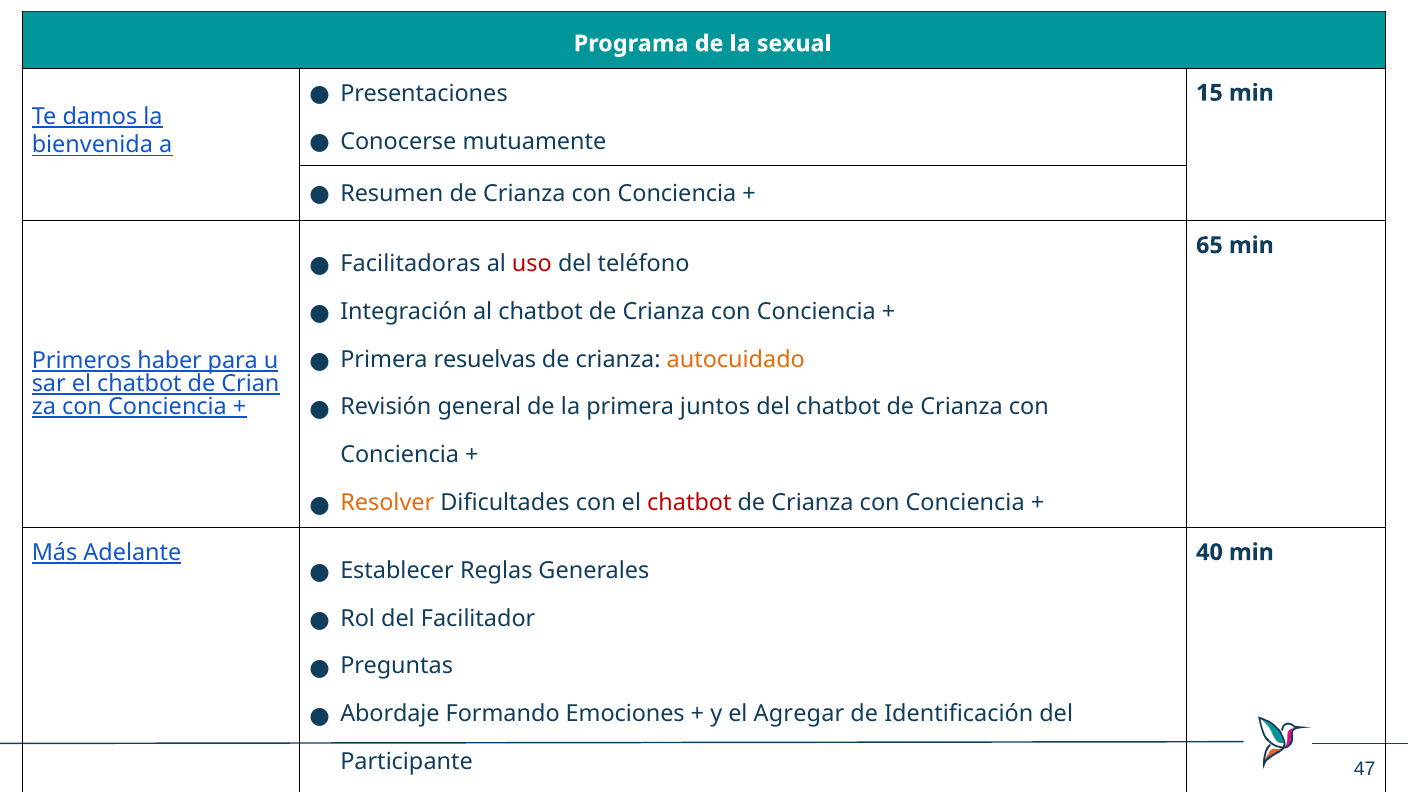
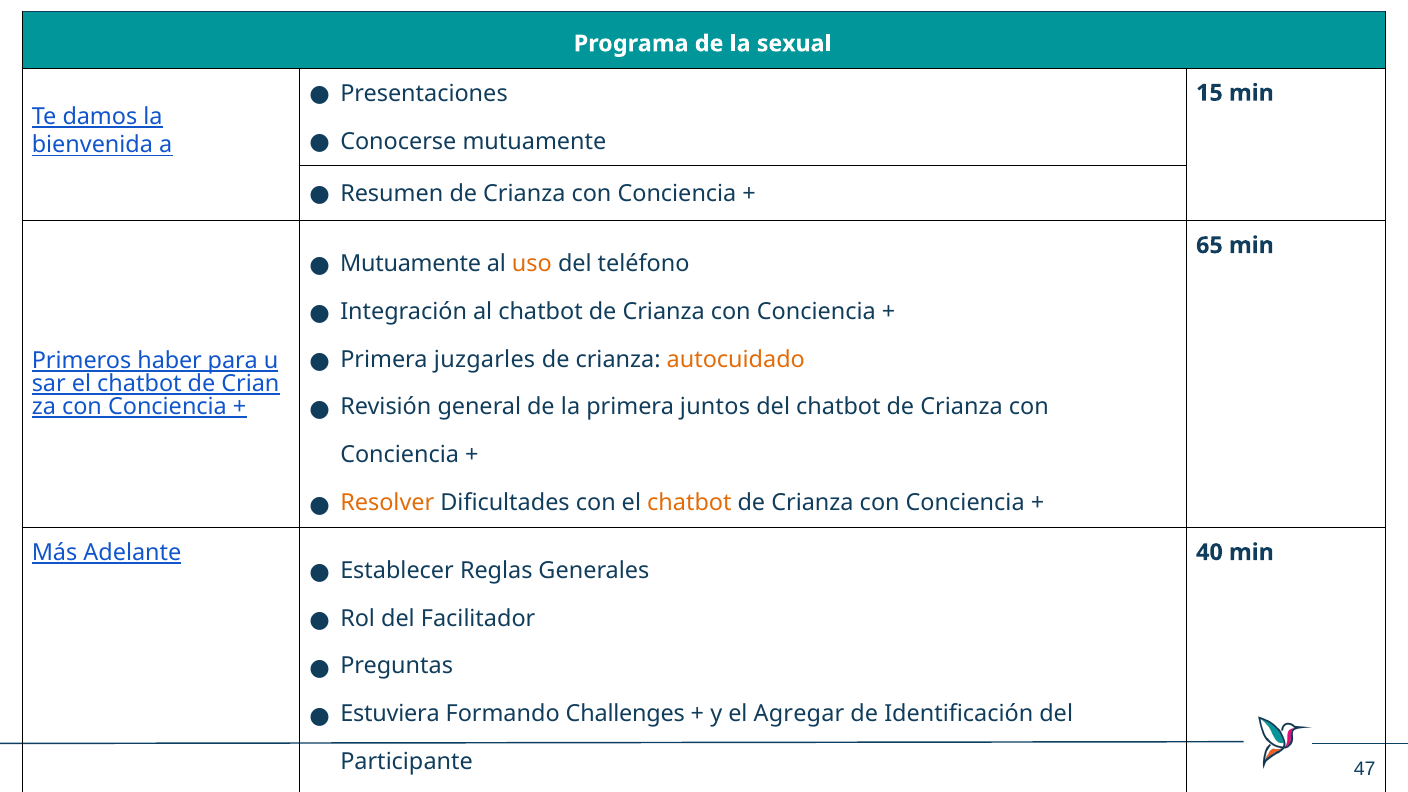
Facilitadoras at (410, 263): Facilitadoras -> Mutuamente
uso colour: red -> orange
resuelvas: resuelvas -> juzgarles
chatbot at (689, 503) colour: red -> orange
Abordaje: Abordaje -> Estuviera
Emociones: Emociones -> Challenges
